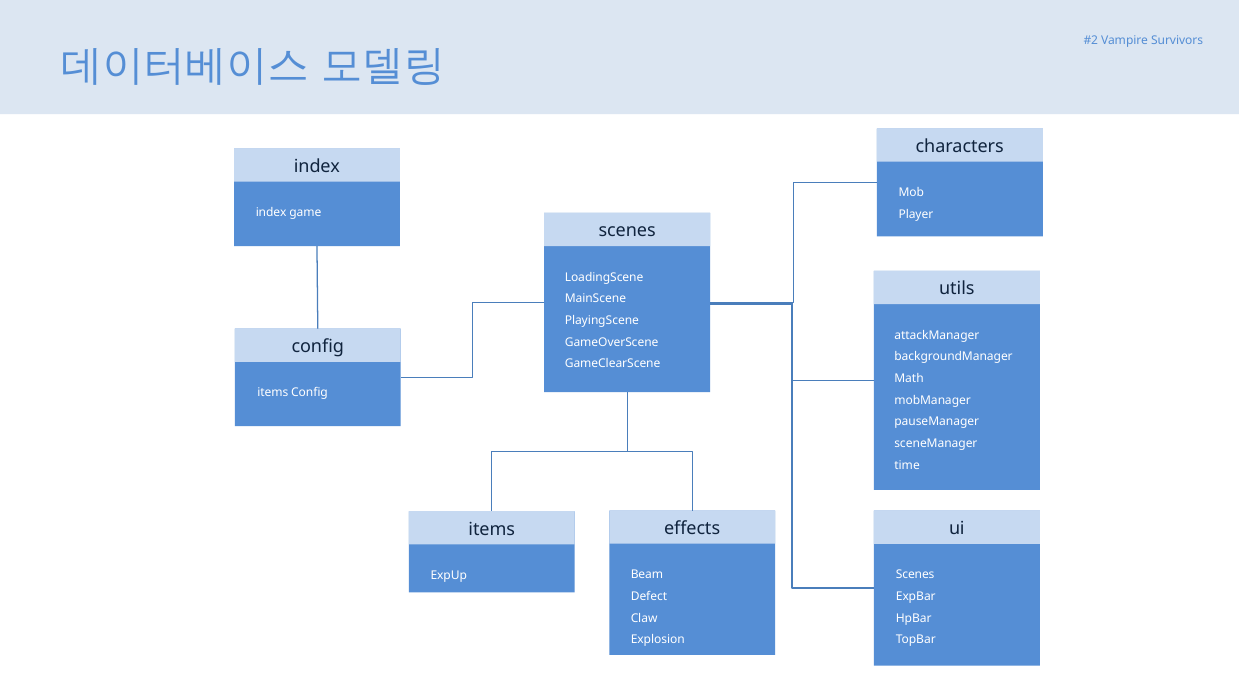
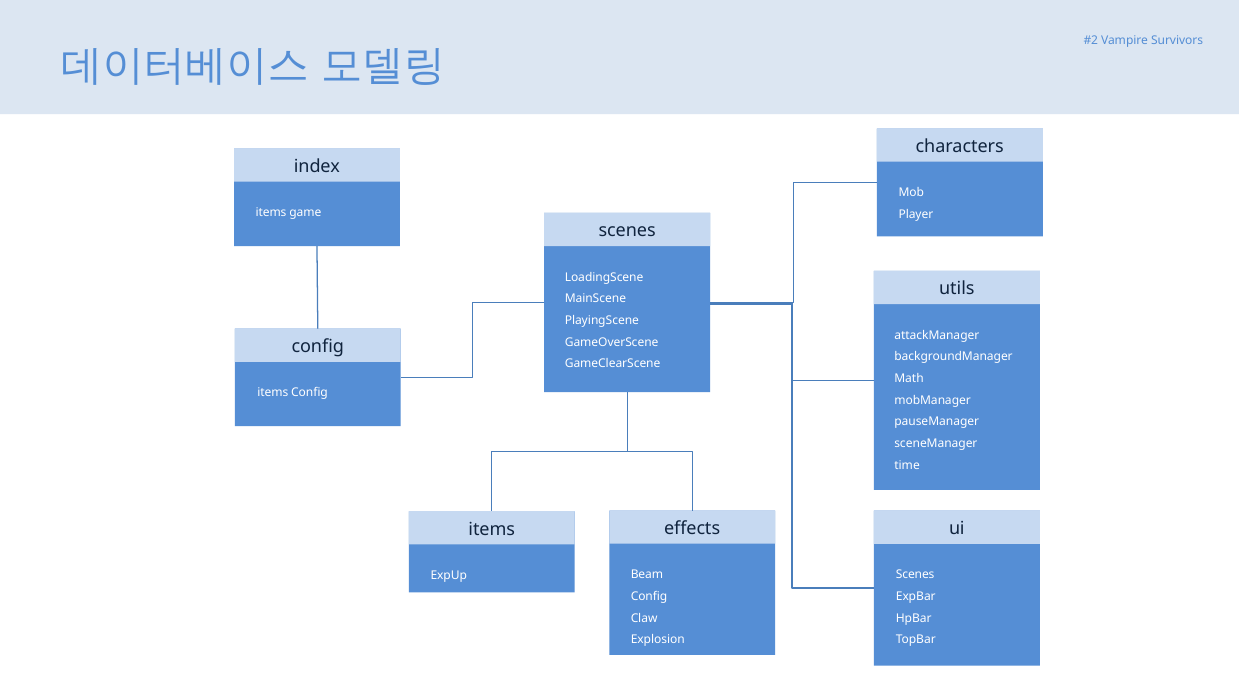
index at (271, 213): index -> items
Defect at (649, 597): Defect -> Config
